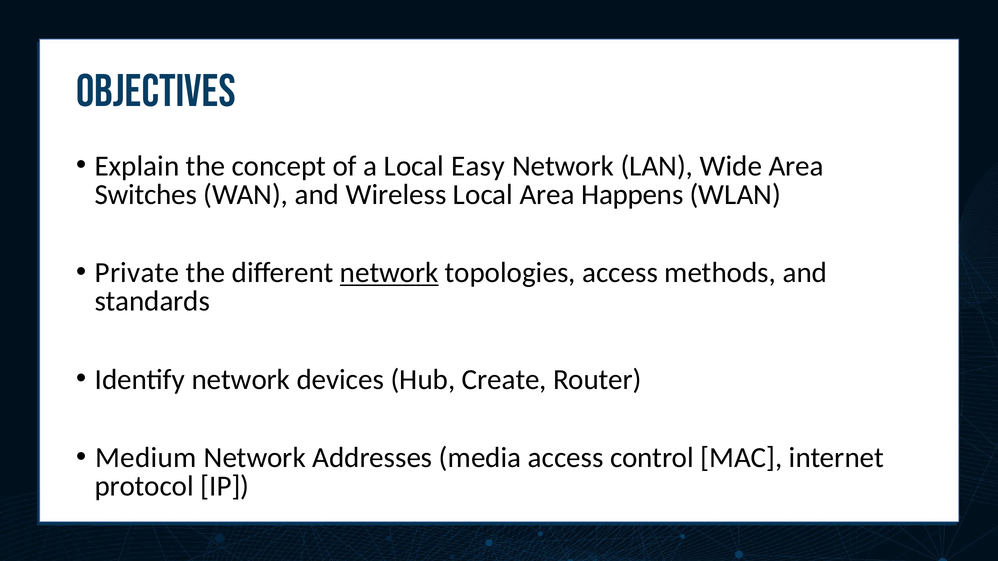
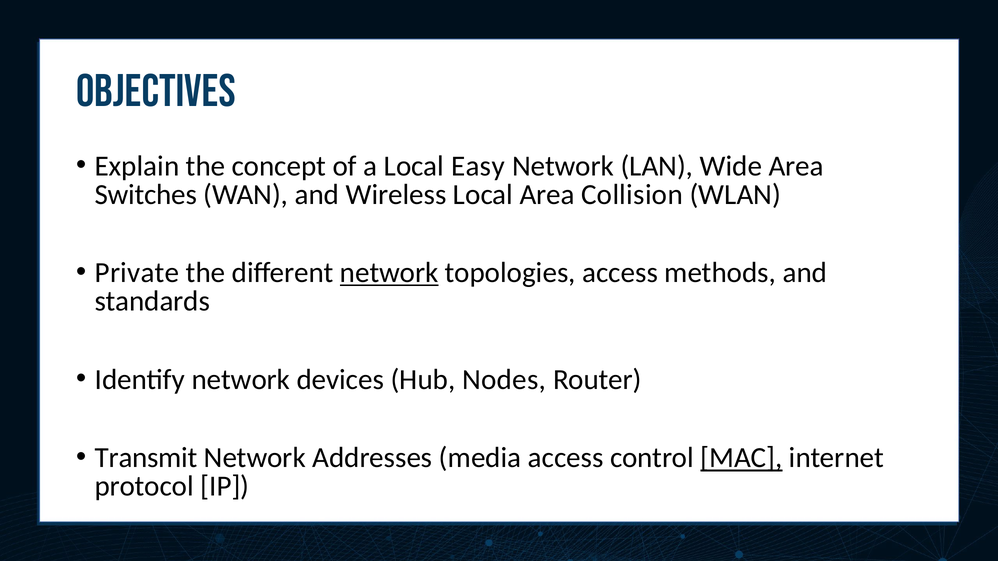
Happens: Happens -> Collision
Create: Create -> Nodes
Medium: Medium -> Transmit
MAC underline: none -> present
